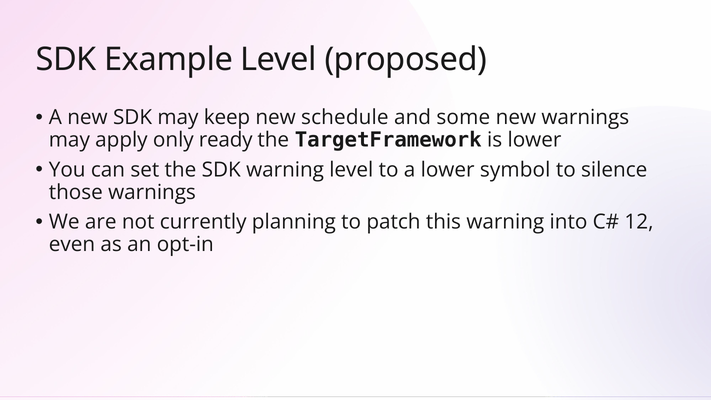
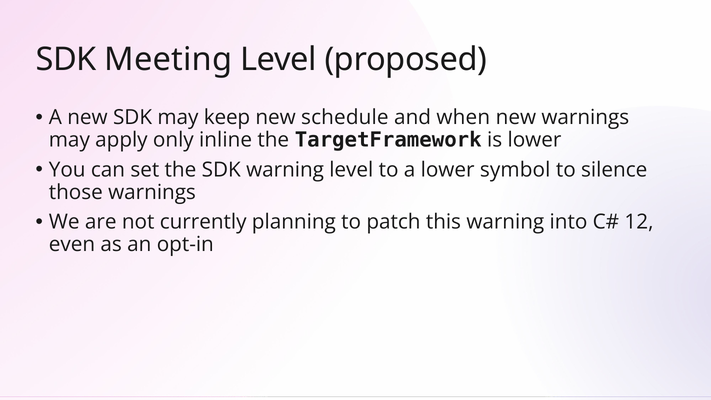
Example: Example -> Meeting
some: some -> when
ready: ready -> inline
